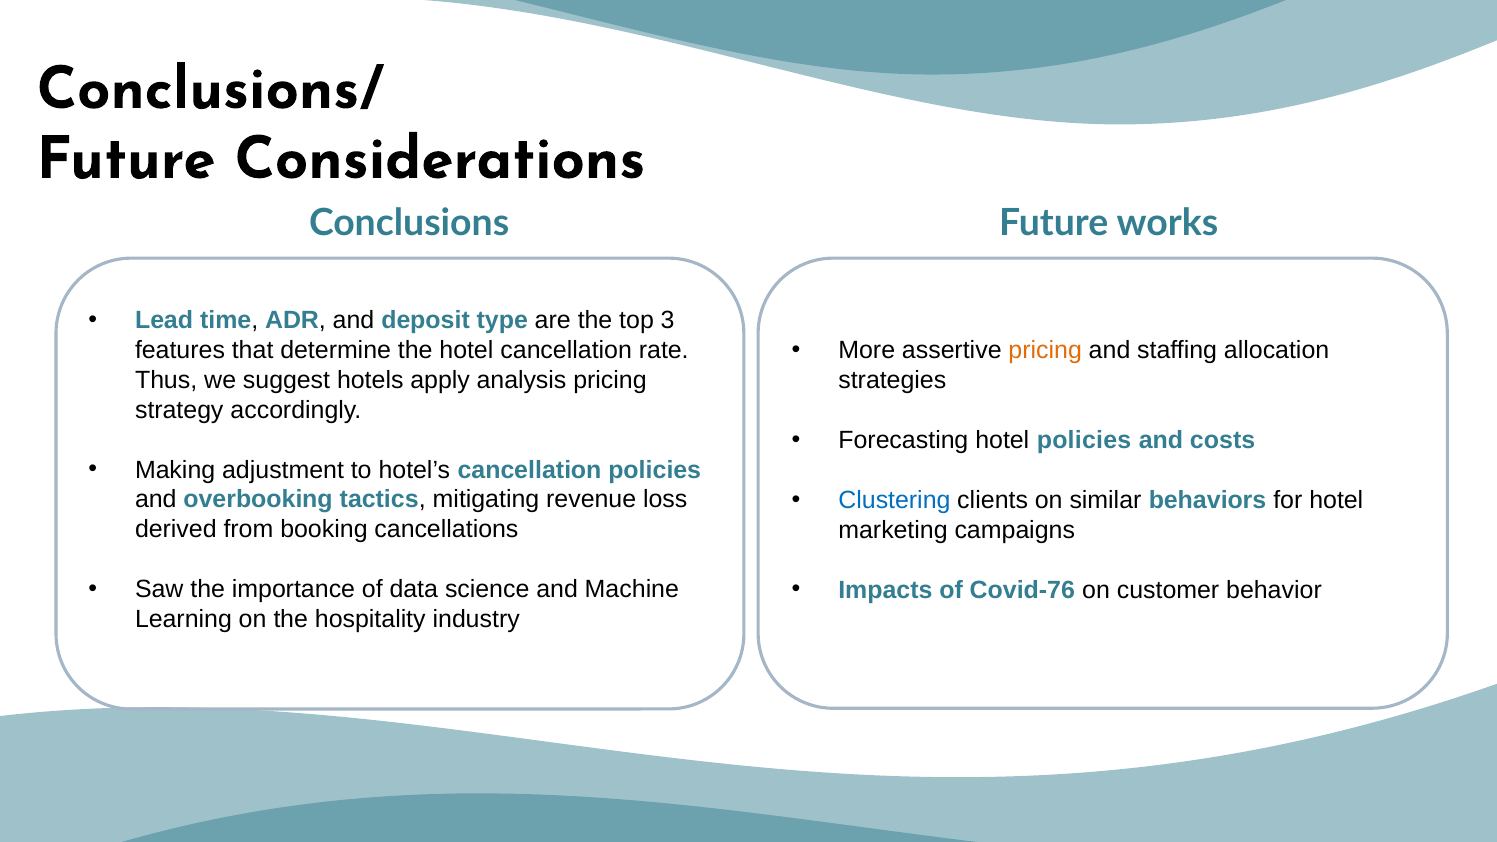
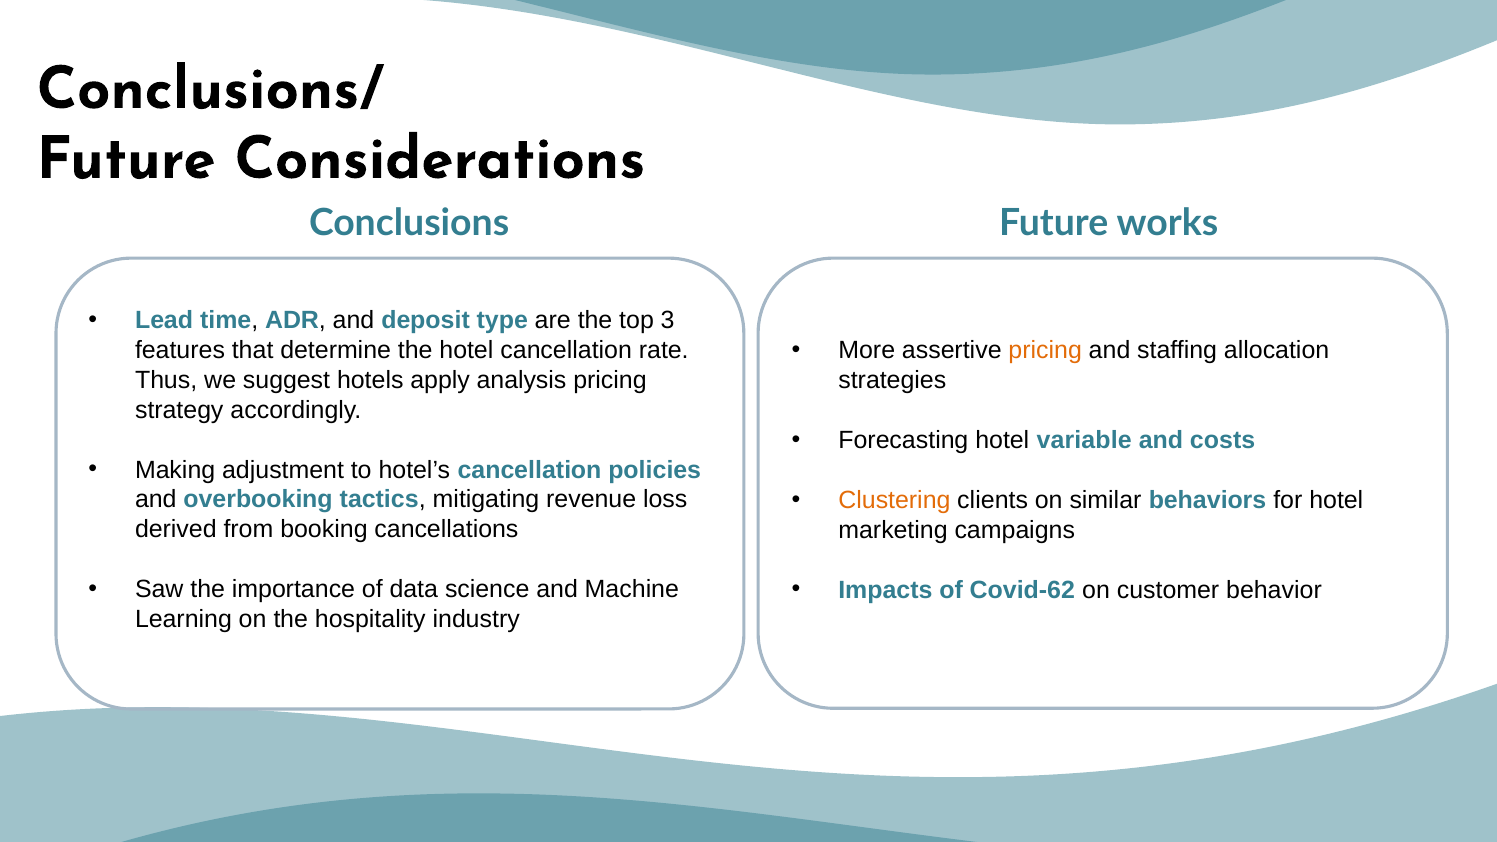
hotel policies: policies -> variable
Clustering colour: blue -> orange
Covid-76: Covid-76 -> Covid-62
